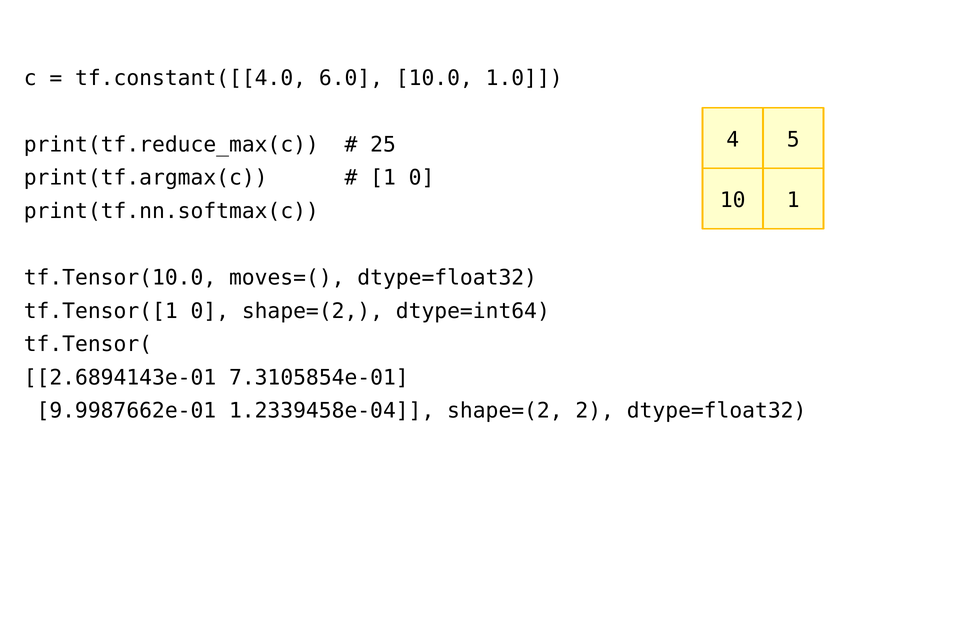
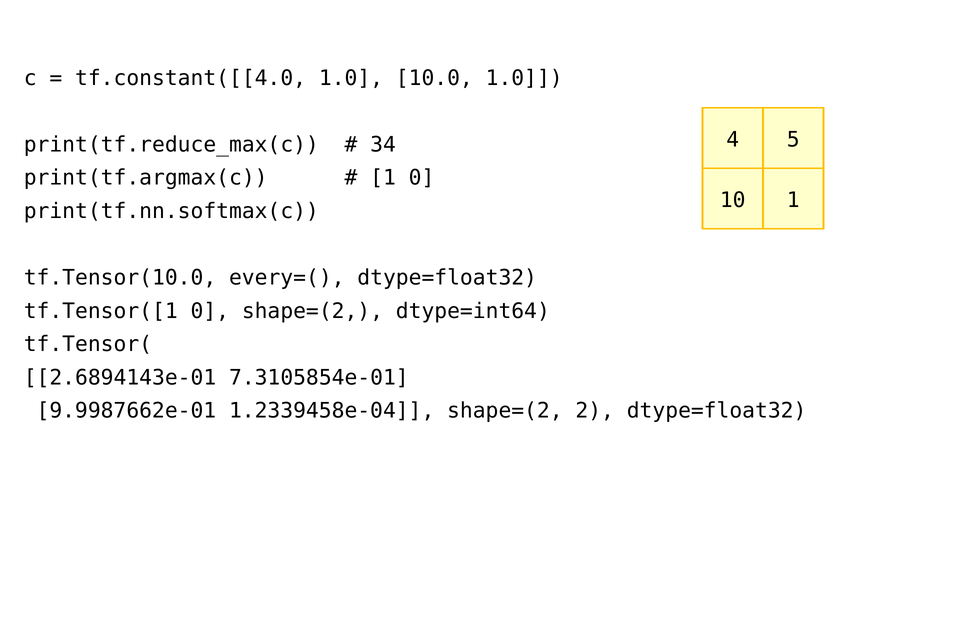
tf.constant([[4.0 6.0: 6.0 -> 1.0
25: 25 -> 34
moves=(: moves=( -> every=(
